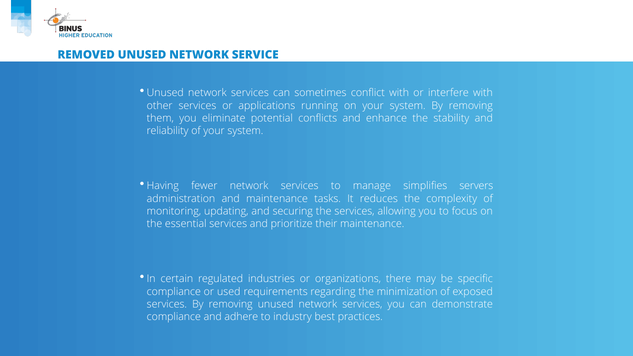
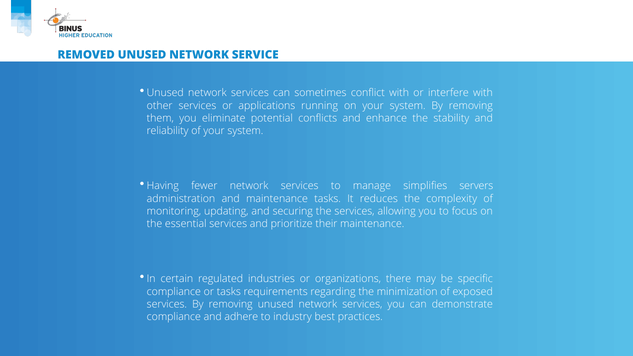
or used: used -> tasks
